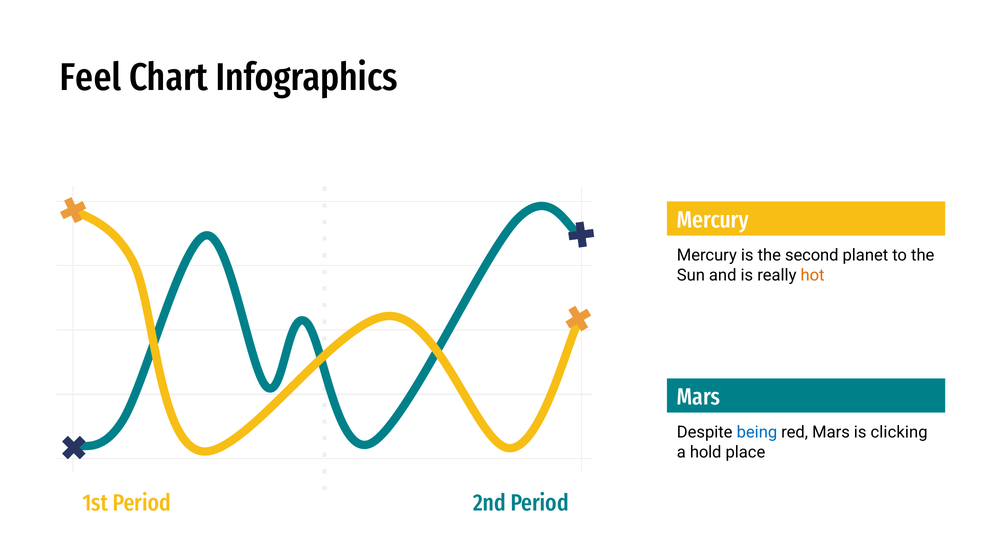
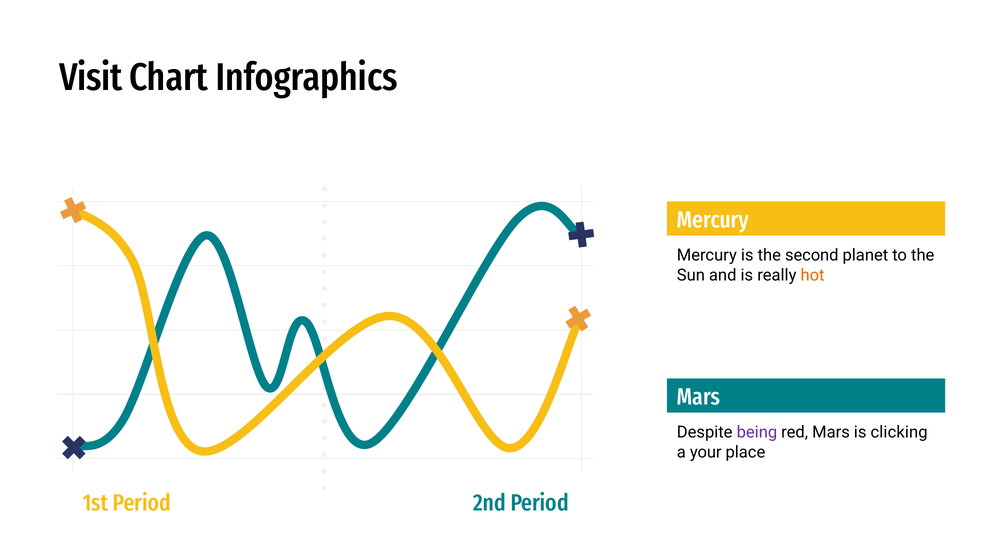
Feel: Feel -> Visit
being colour: blue -> purple
hold: hold -> your
